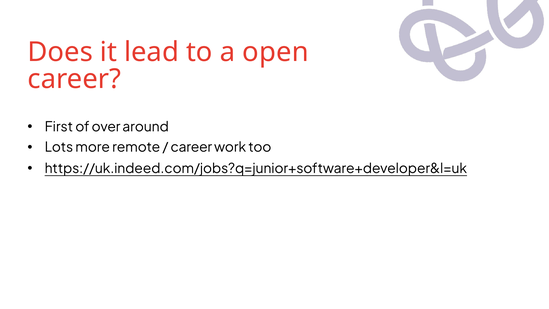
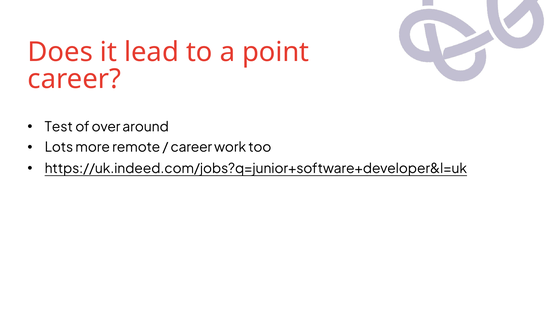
open: open -> point
First: First -> Test
